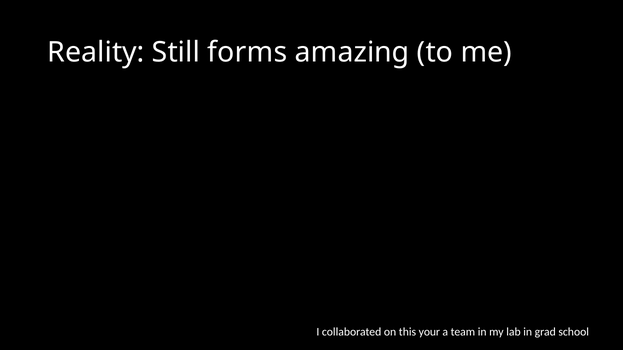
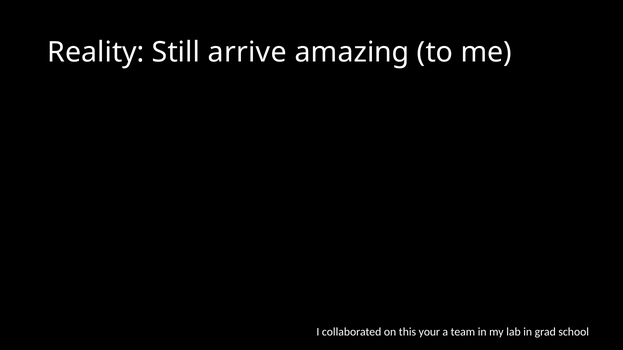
forms: forms -> arrive
